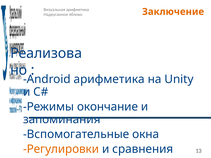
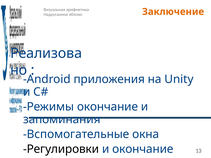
Android арифметика: арифметика -> приложения
Регулировки colour: orange -> black
и сравнения: сравнения -> окончание
